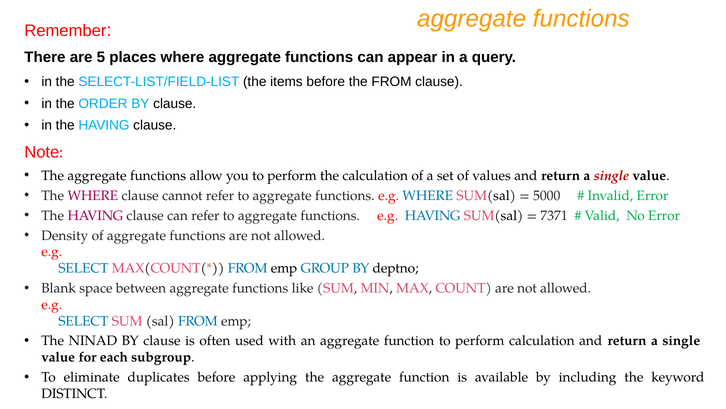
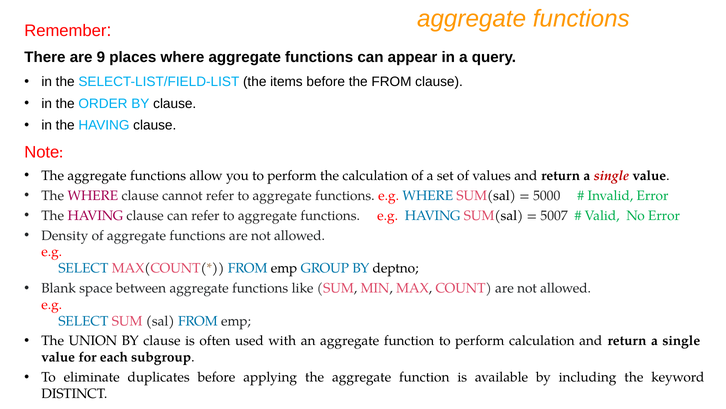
5: 5 -> 9
7371: 7371 -> 5007
NINAD: NINAD -> UNION
